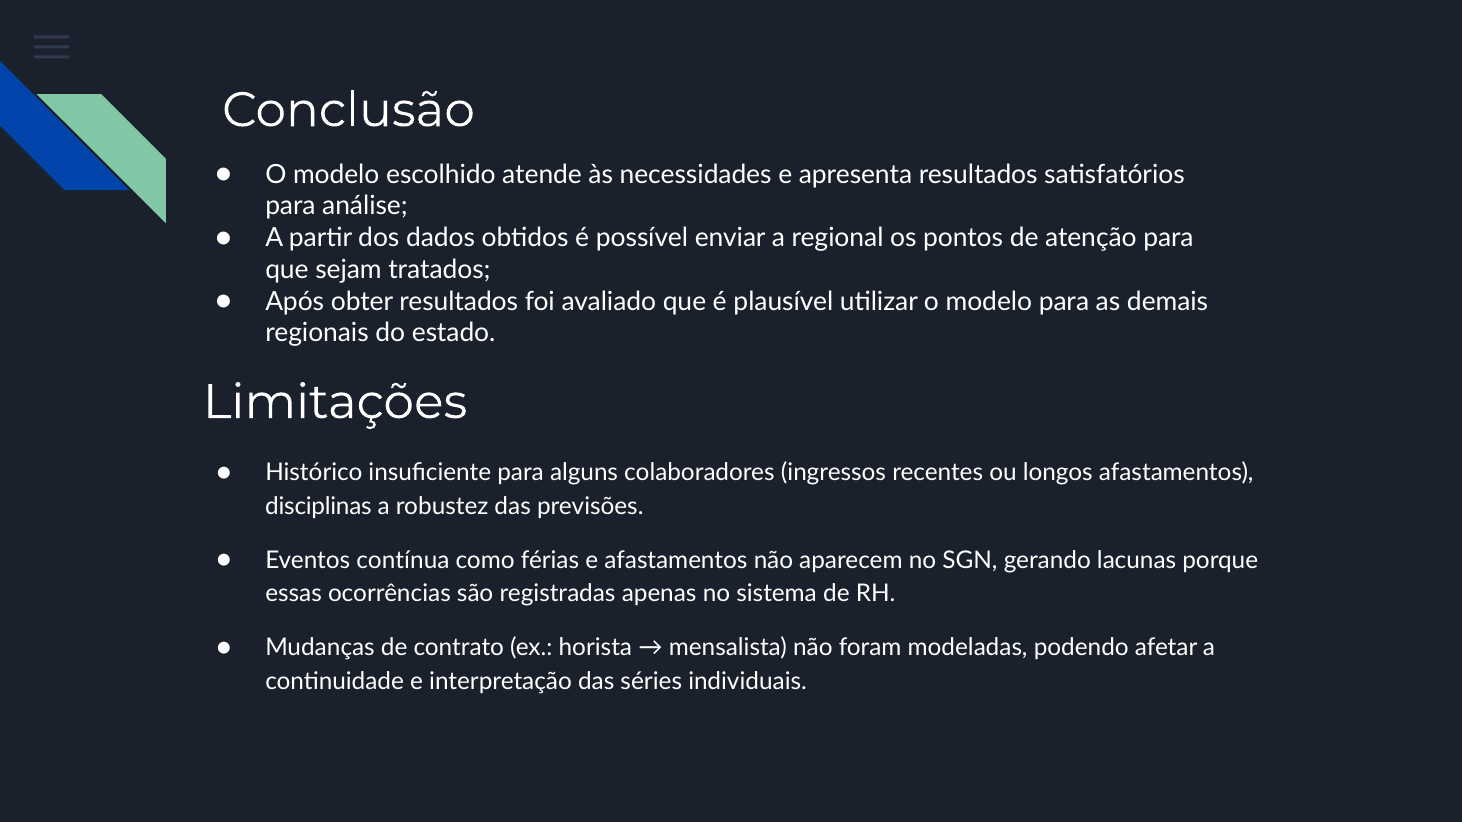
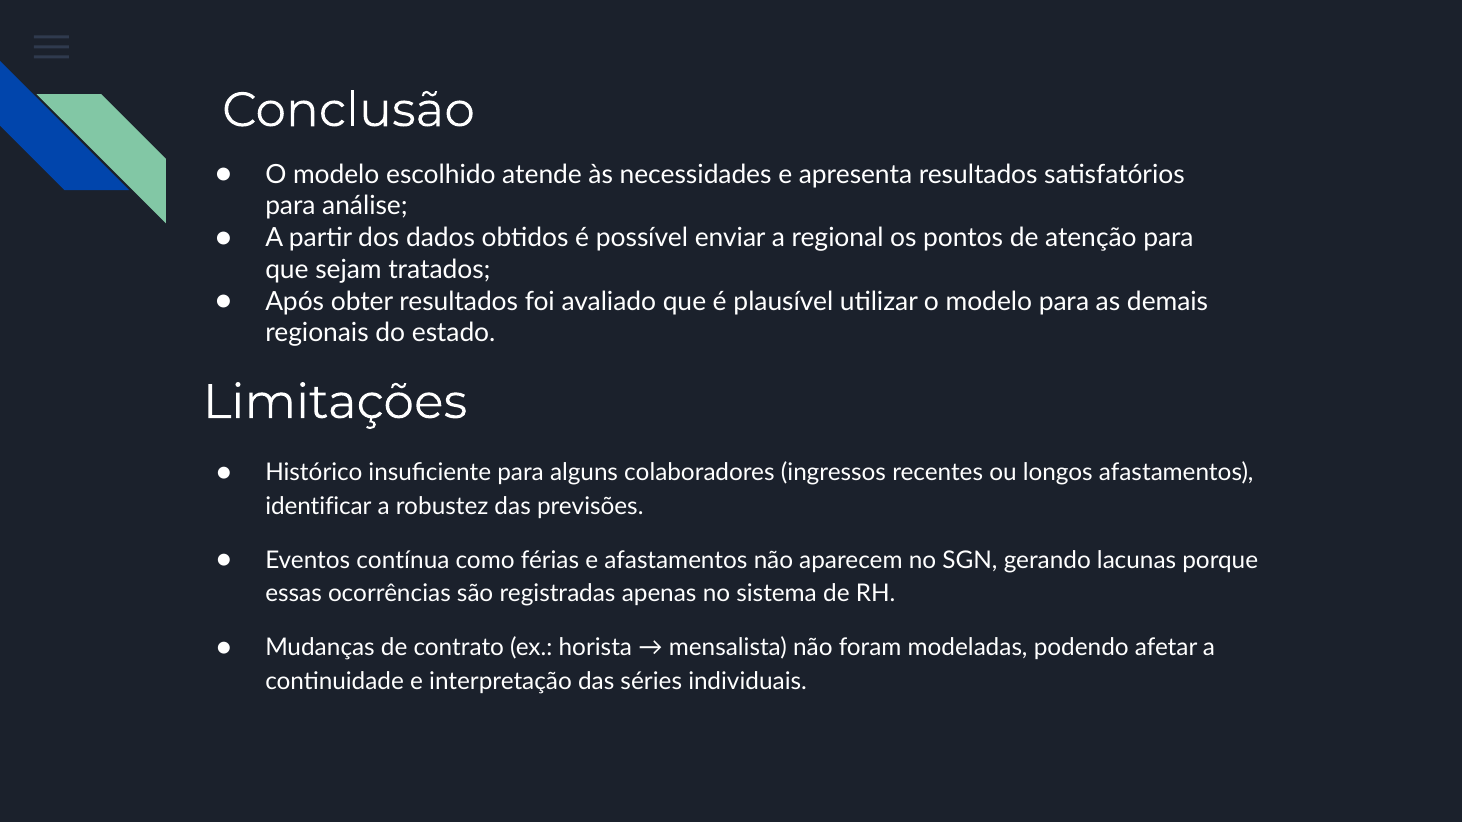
disciplinas: disciplinas -> identificar
